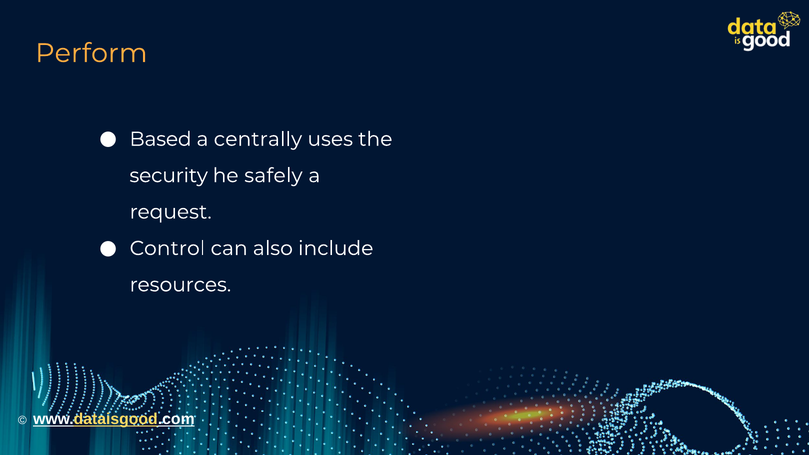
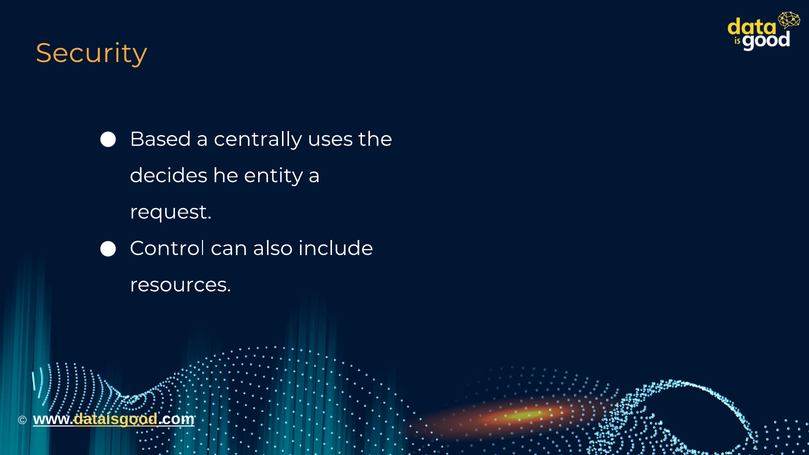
Perform: Perform -> Security
security: security -> decides
safely: safely -> entity
